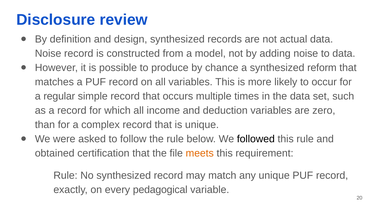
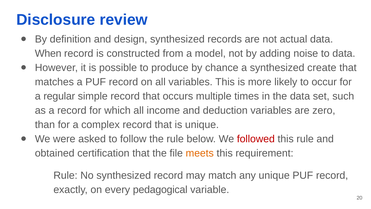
Noise at (48, 53): Noise -> When
reform: reform -> create
followed colour: black -> red
